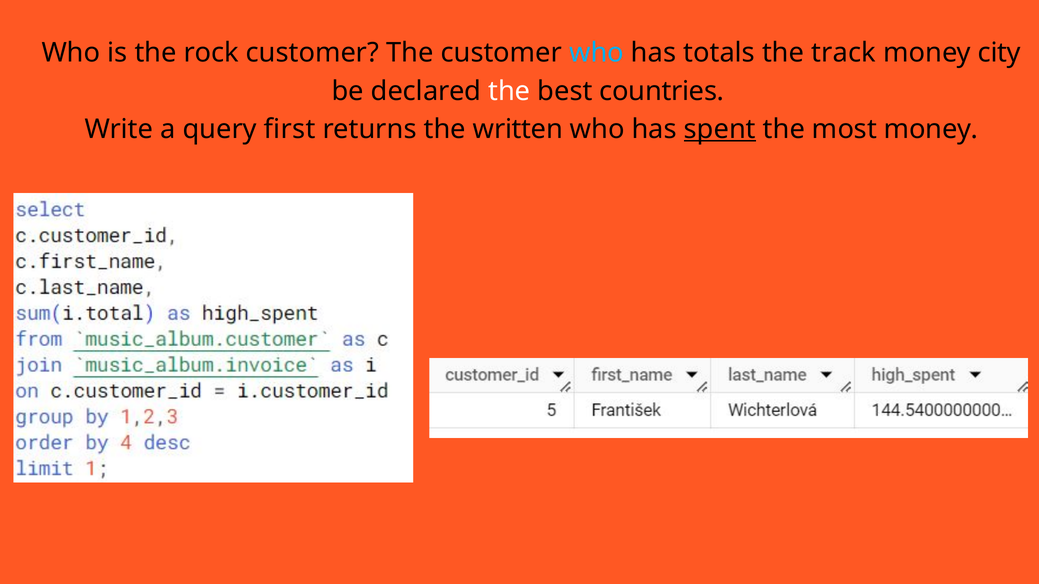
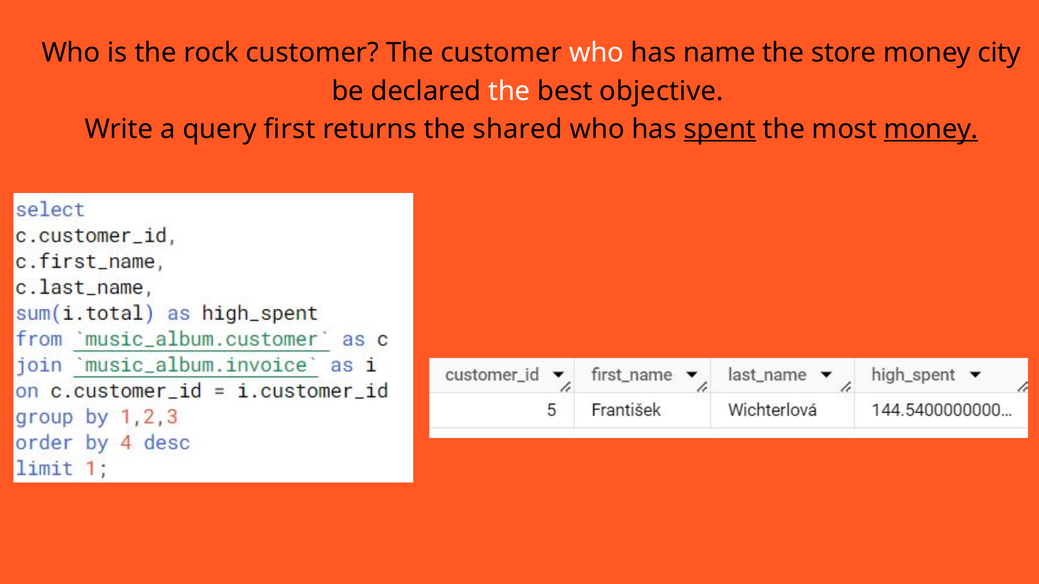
who at (596, 53) colour: light blue -> white
totals: totals -> name
track: track -> store
countries: countries -> objective
written: written -> shared
money at (931, 129) underline: none -> present
